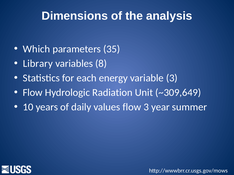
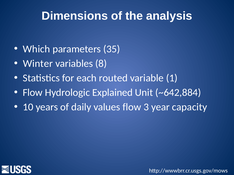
Library: Library -> Winter
energy: energy -> routed
variable 3: 3 -> 1
Radiation: Radiation -> Explained
~309,649: ~309,649 -> ~642,884
summer: summer -> capacity
